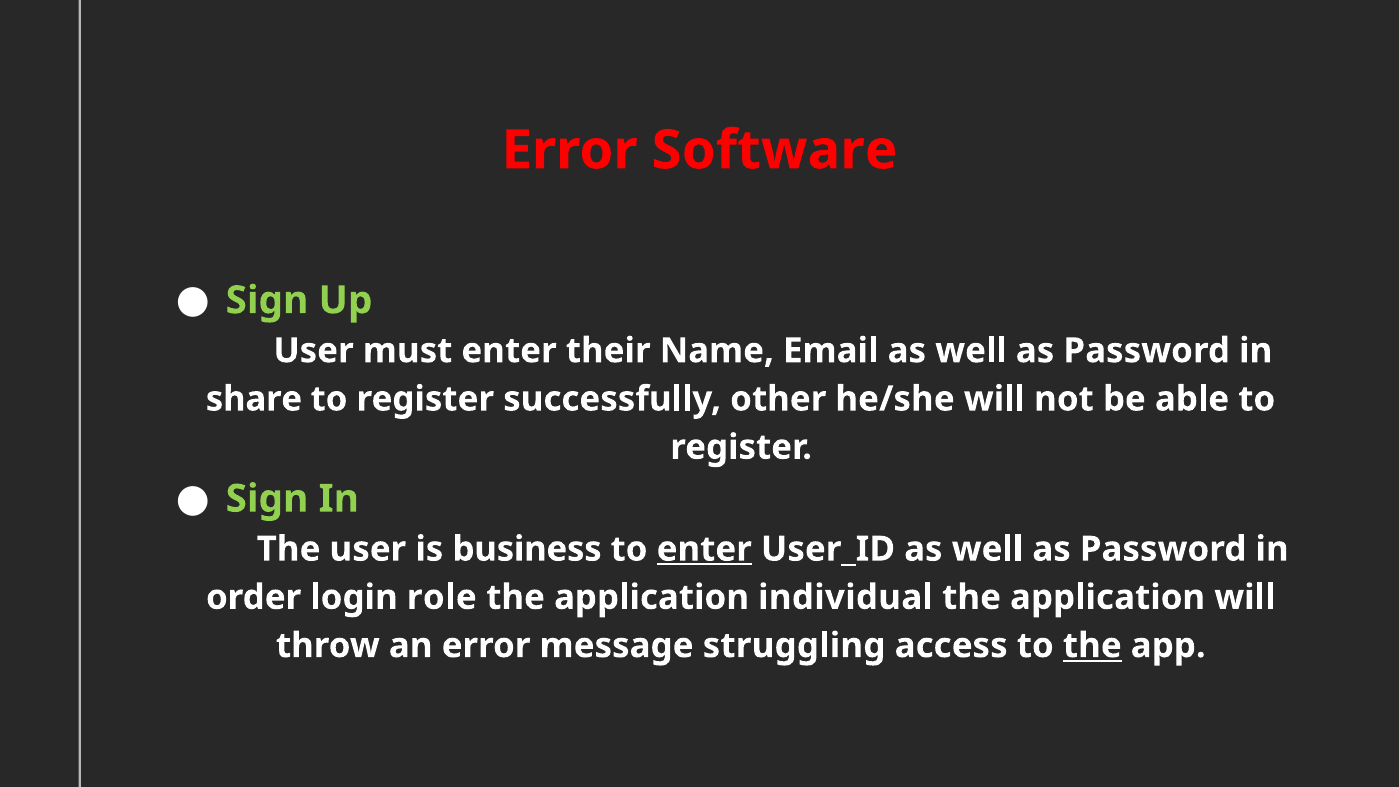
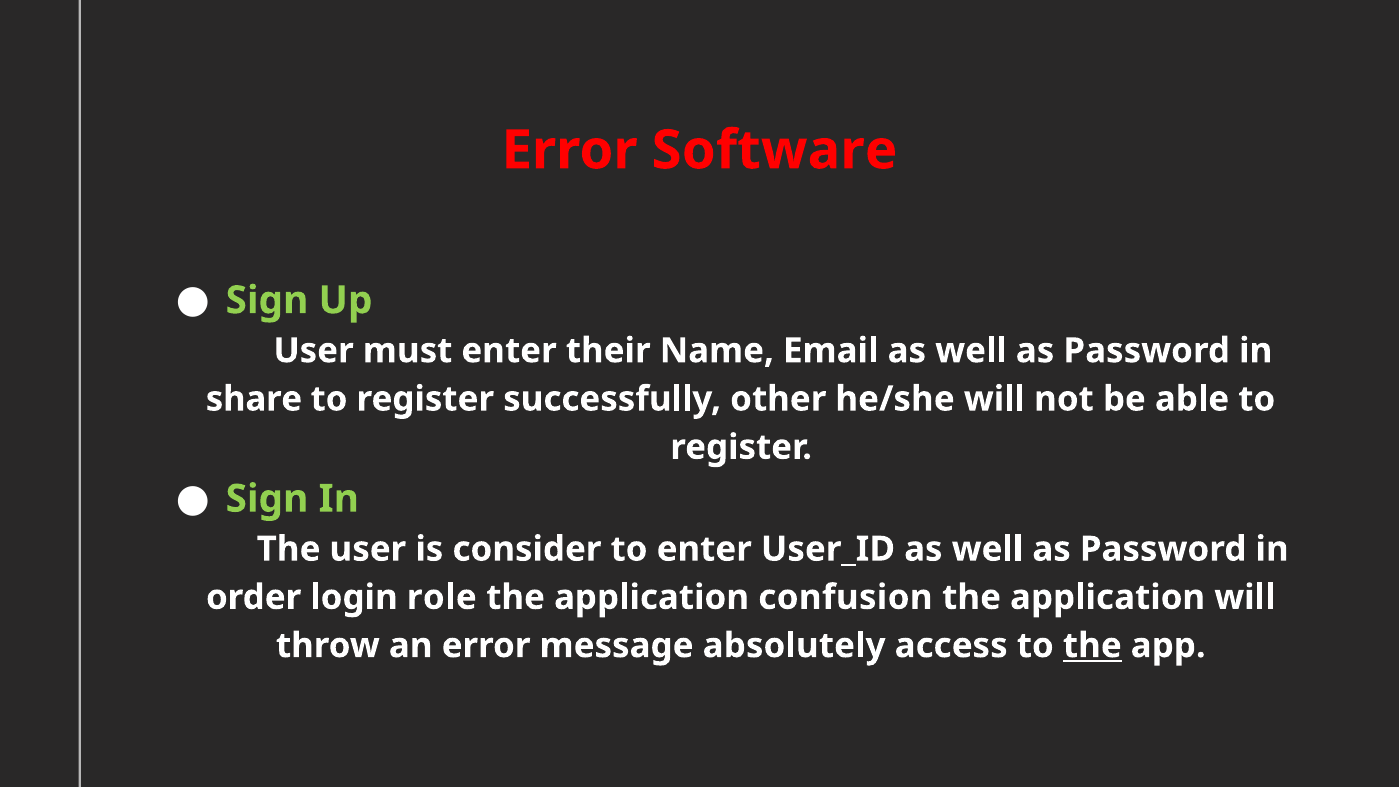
business: business -> consider
enter at (704, 549) underline: present -> none
individual: individual -> confusion
struggling: struggling -> absolutely
